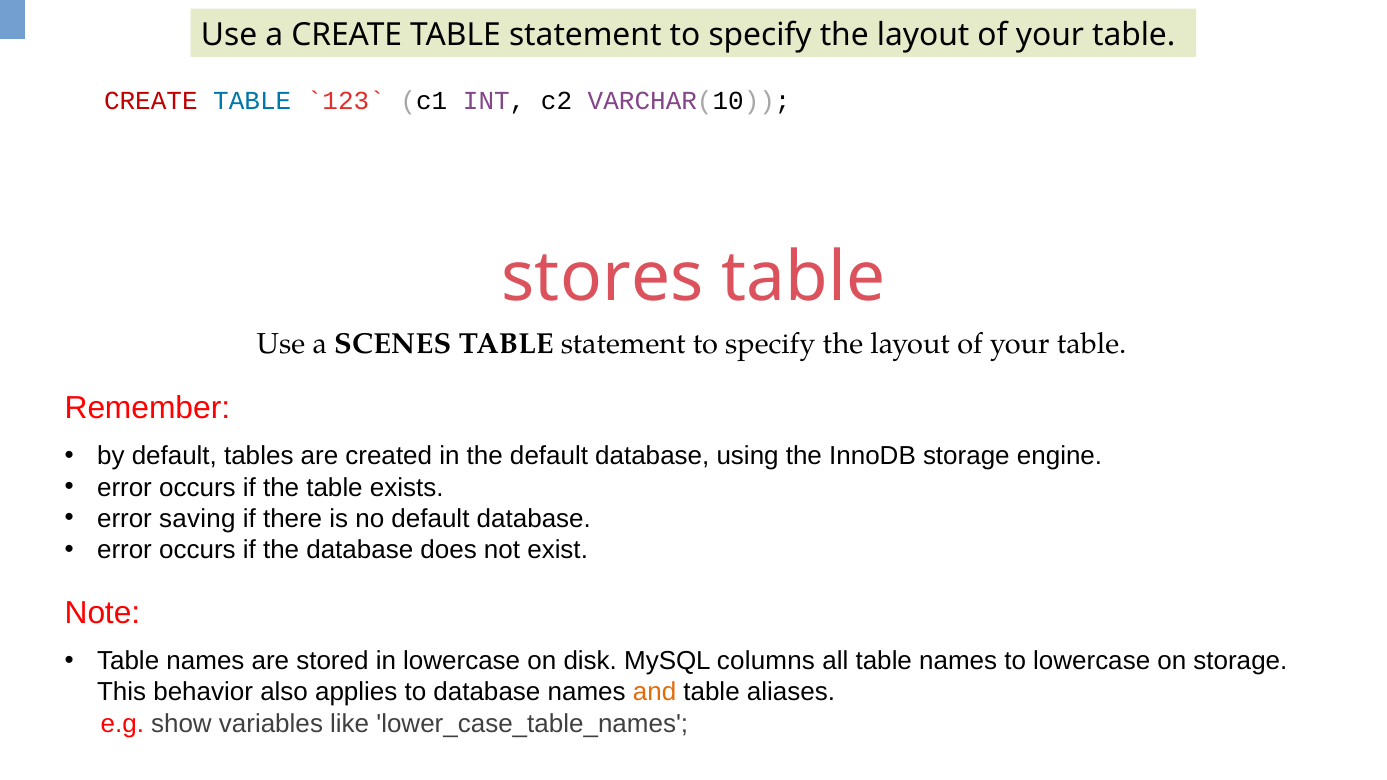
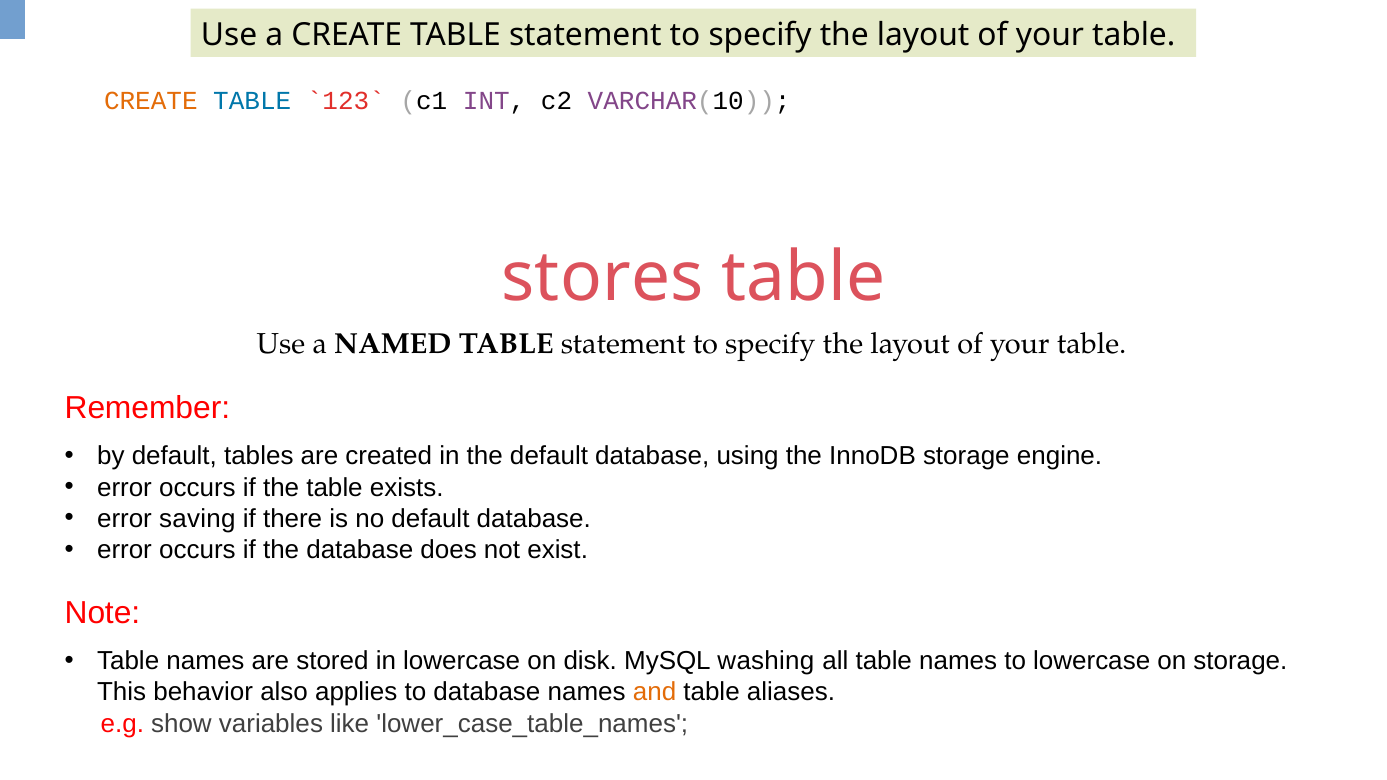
CREATE at (151, 101) colour: red -> orange
SCENES: SCENES -> NAMED
columns: columns -> washing
